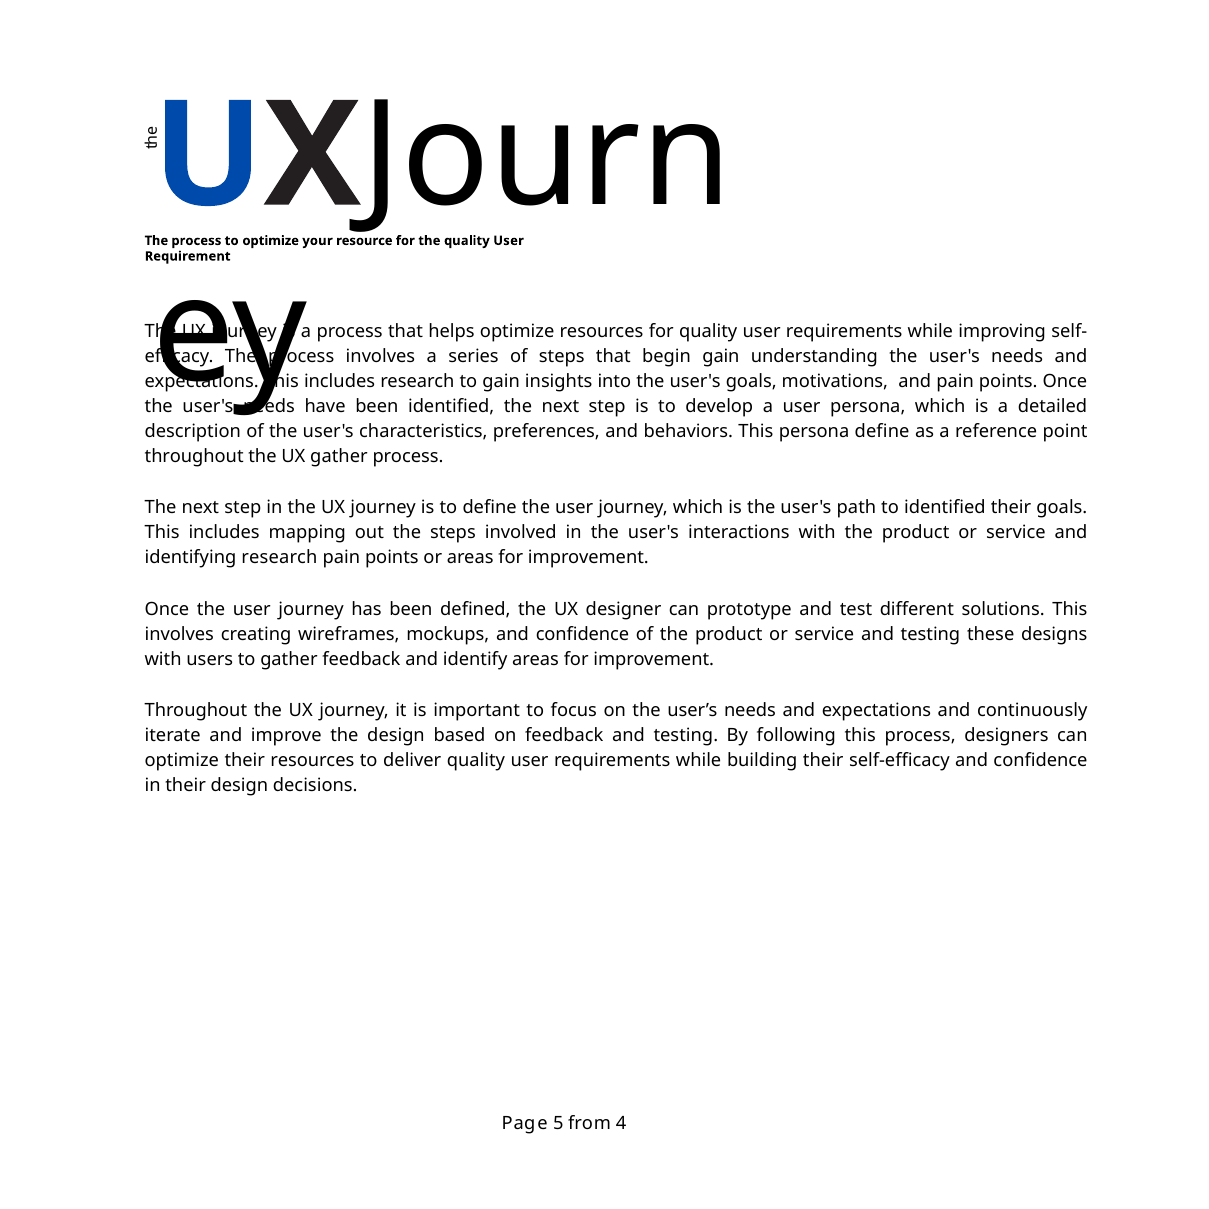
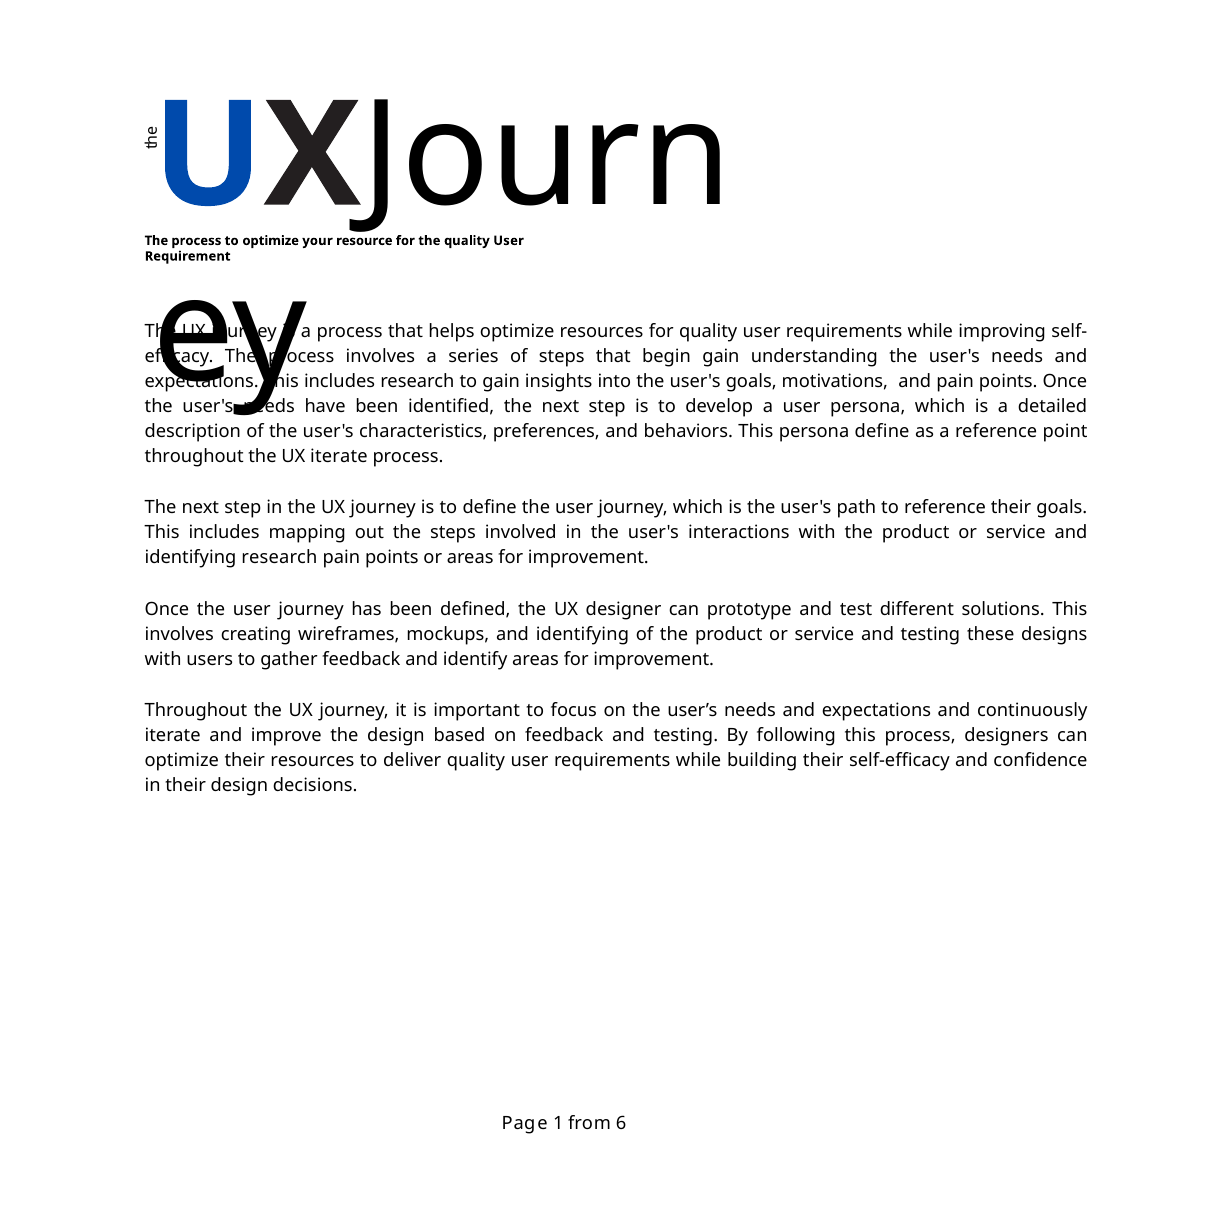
UX gather: gather -> iterate
to identified: identified -> reference
mockups and confidence: confidence -> identifying
5: 5 -> 1
4: 4 -> 6
